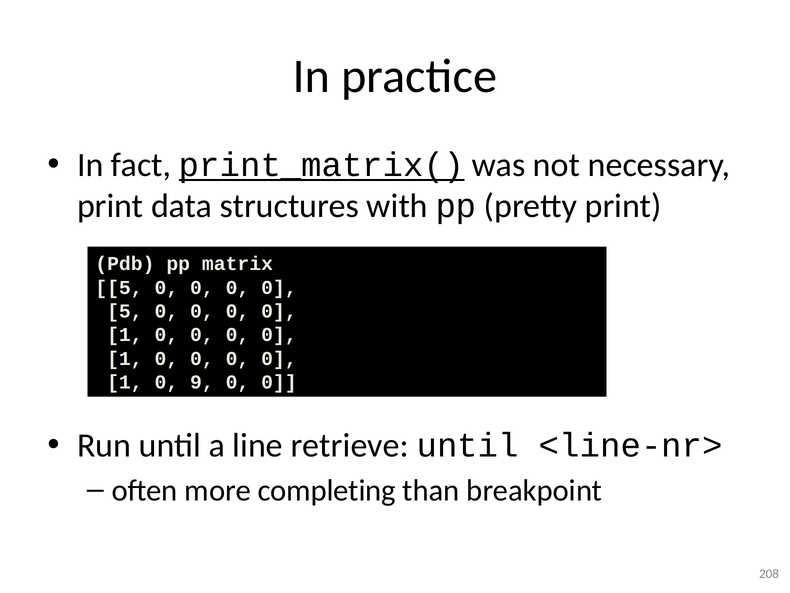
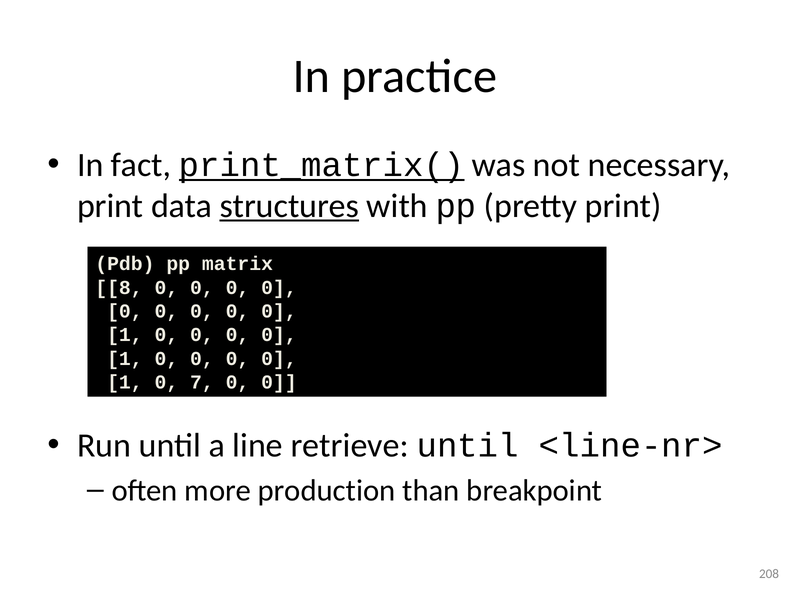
structures underline: none -> present
5 at (119, 287): 5 -> 8
5 at (125, 311): 5 -> 0
9: 9 -> 7
completing: completing -> production
